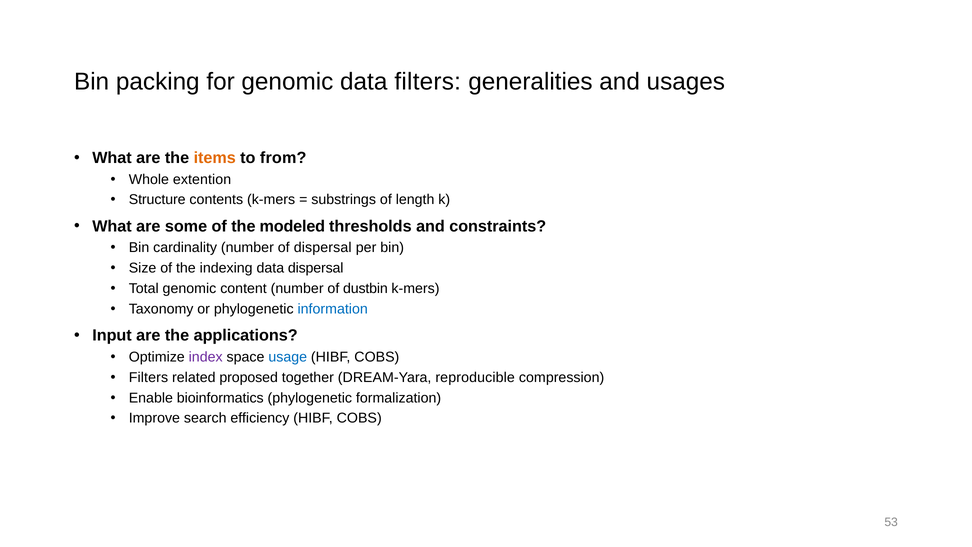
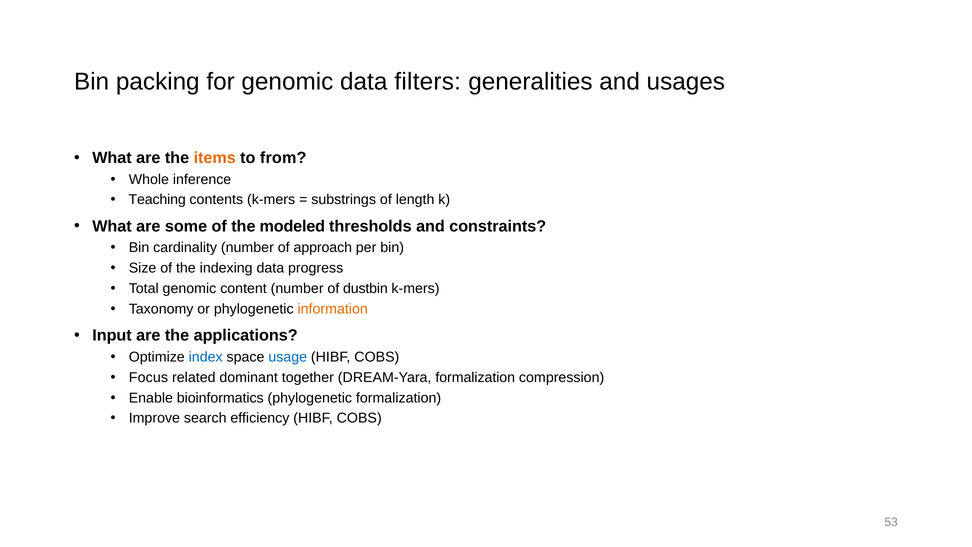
extention: extention -> inference
Structure: Structure -> Teaching
of dispersal: dispersal -> approach
data dispersal: dispersal -> progress
information colour: blue -> orange
index colour: purple -> blue
Filters at (148, 377): Filters -> Focus
proposed: proposed -> dominant
DREAM-Yara reproducible: reproducible -> formalization
